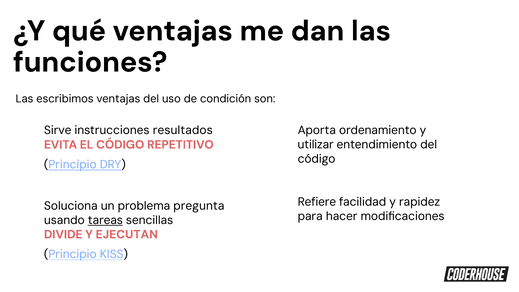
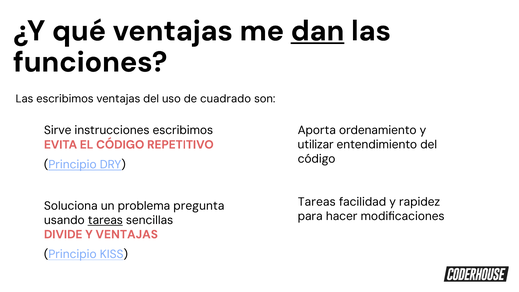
dan underline: none -> present
condición: condición -> cuadrado
instrucciones resultados: resultados -> escribimos
Refiere at (317, 202): Refiere -> Tareas
Y EJECUTAN: EJECUTAN -> VENTAJAS
